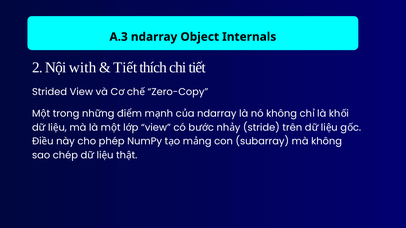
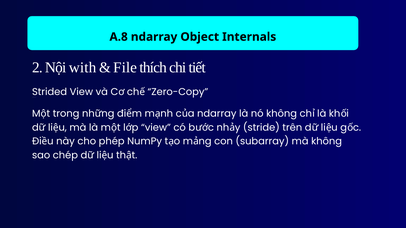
A.3: A.3 -> A.8
Tiết at (125, 68): Tiết -> File
